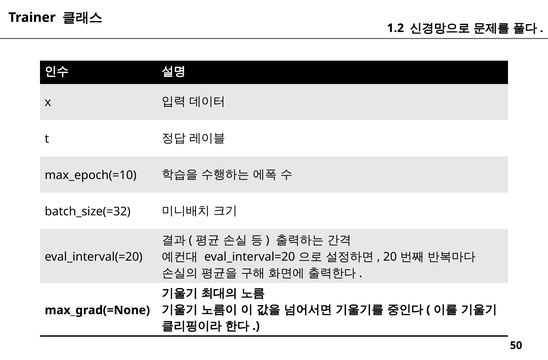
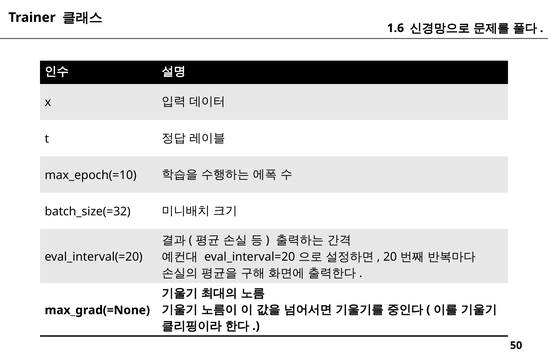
1.2: 1.2 -> 1.6
